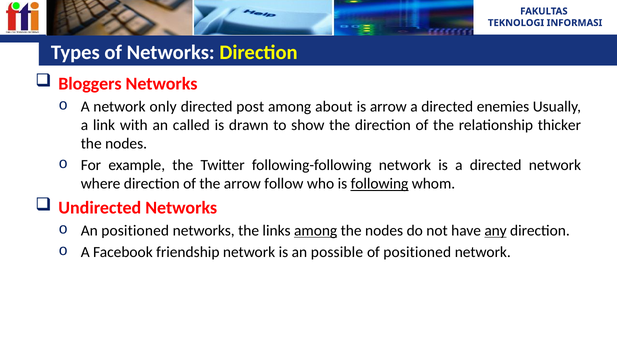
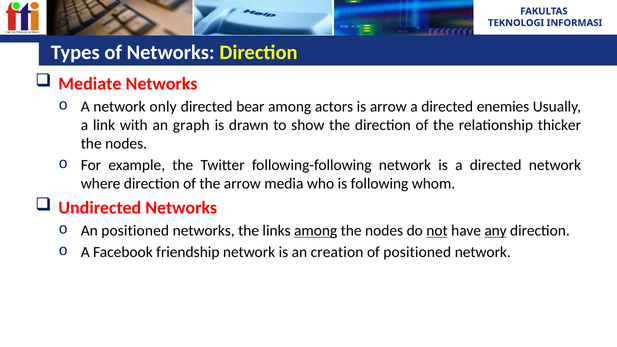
Bloggers: Bloggers -> Mediate
post: post -> bear
about: about -> actors
called: called -> graph
follow: follow -> media
following underline: present -> none
not underline: none -> present
possible: possible -> creation
